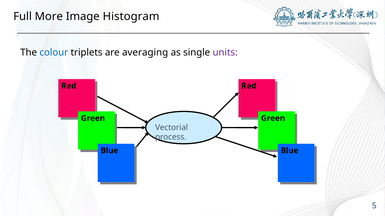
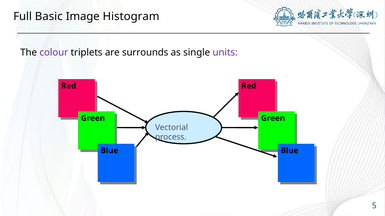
More: More -> Basic
colour colour: blue -> purple
averaging: averaging -> surrounds
